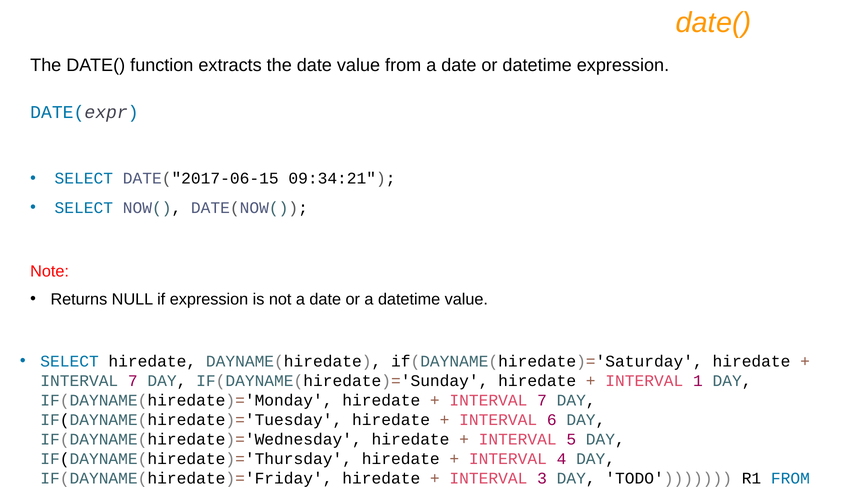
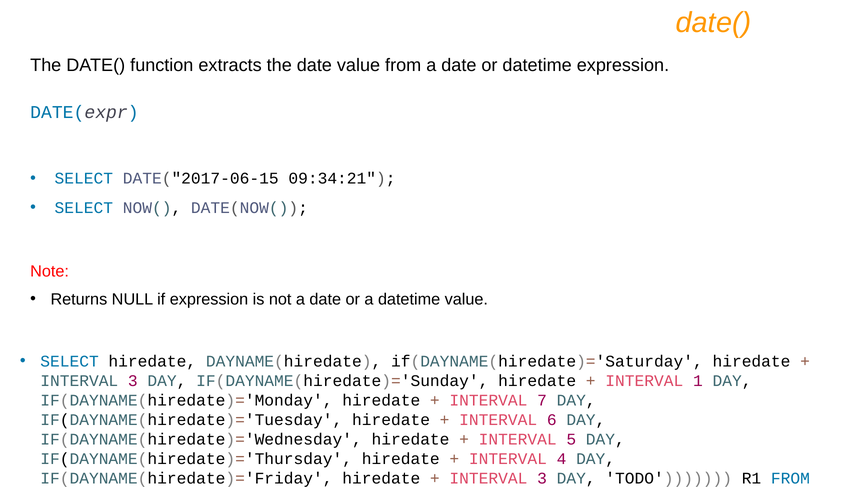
7 at (133, 381): 7 -> 3
